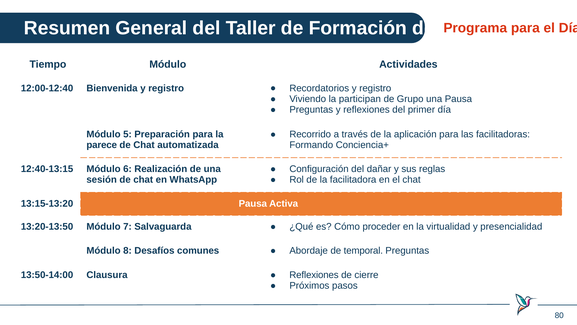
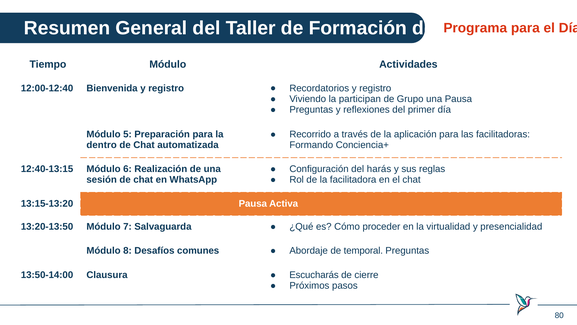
parece: parece -> dentro
dañar: dañar -> harás
Reflexiones at (314, 275): Reflexiones -> Escucharás
